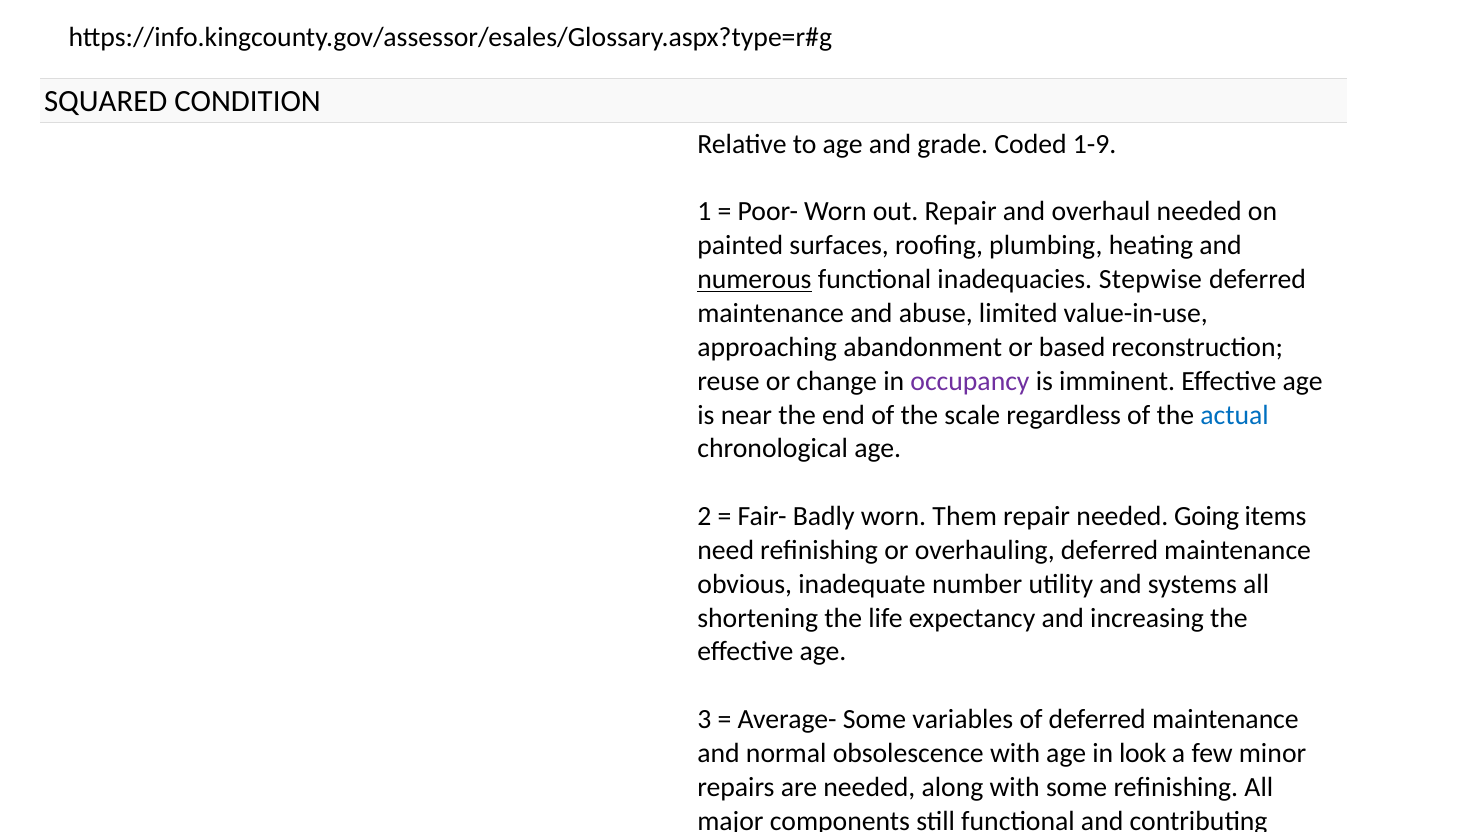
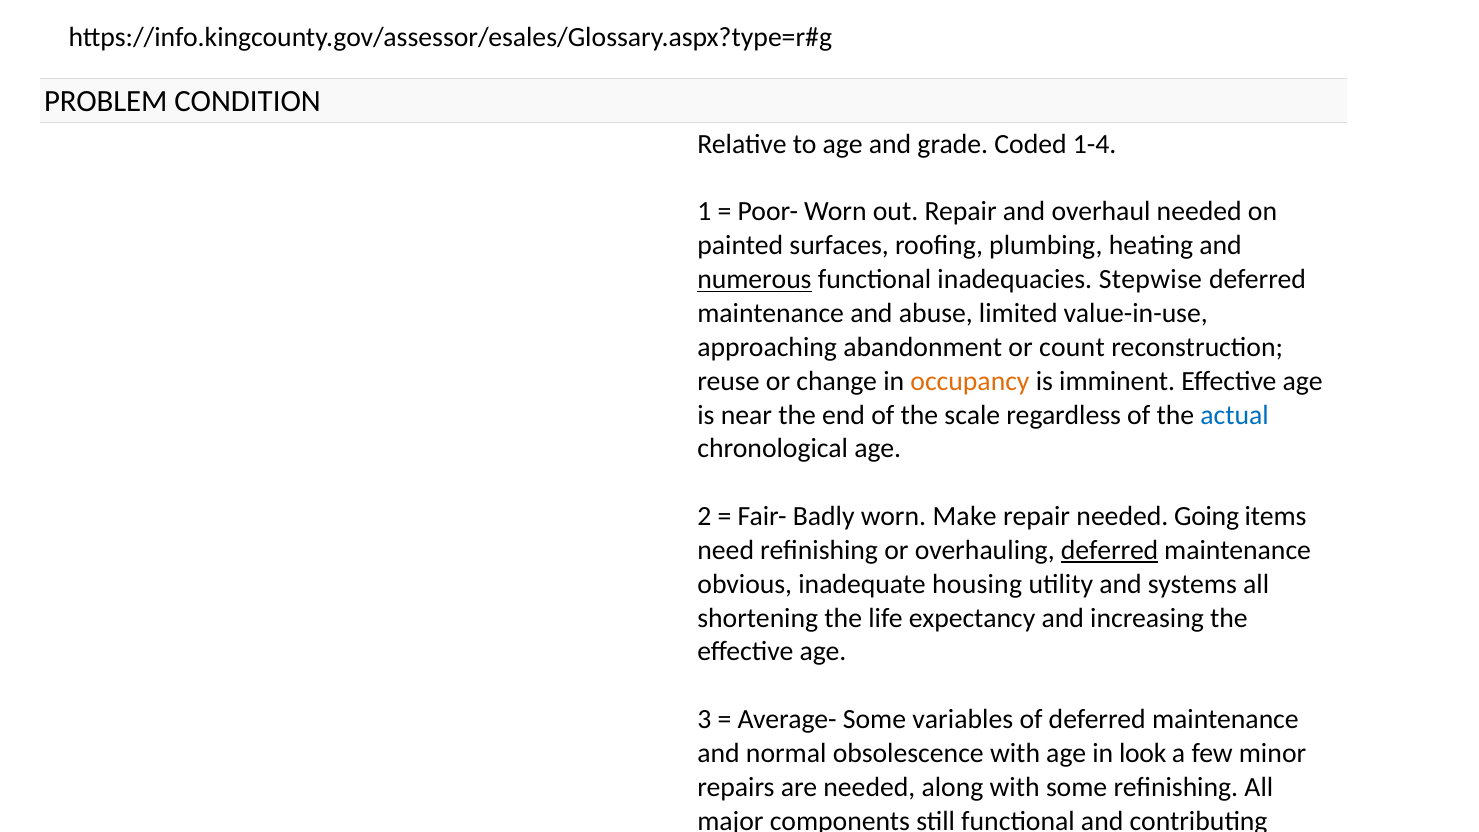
SQUARED: SQUARED -> PROBLEM
1-9: 1-9 -> 1-4
based: based -> count
occupancy colour: purple -> orange
Them: Them -> Make
deferred at (1110, 550) underline: none -> present
number: number -> housing
